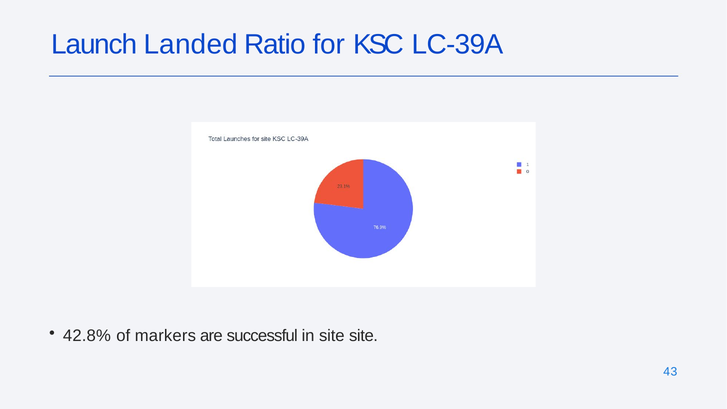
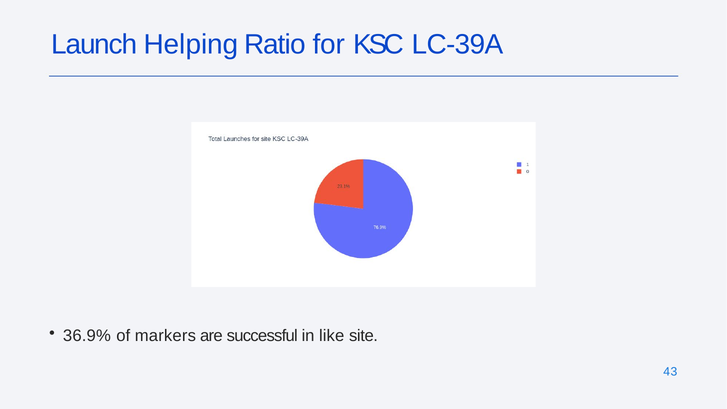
Landed: Landed -> Helping
42.8%: 42.8% -> 36.9%
in site: site -> like
